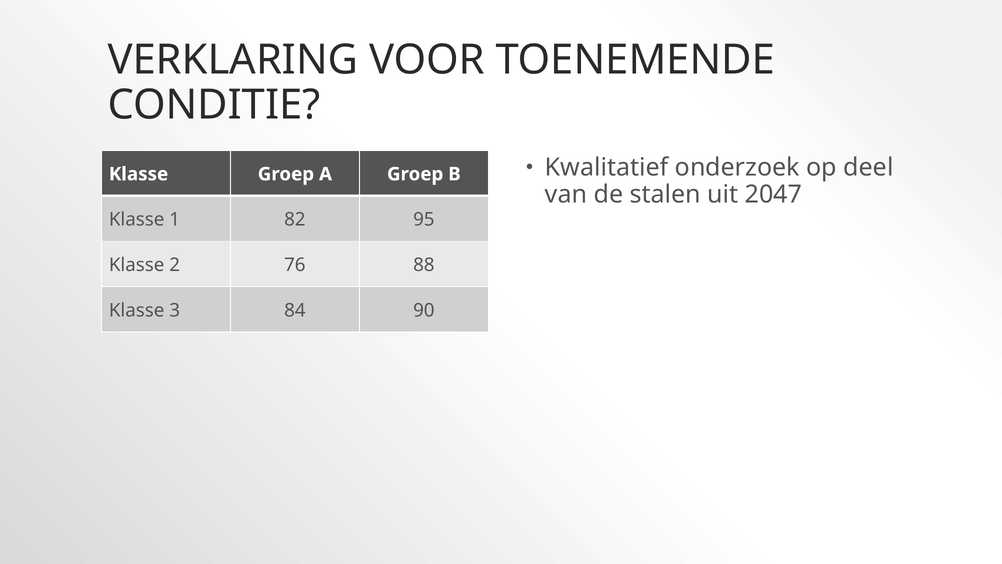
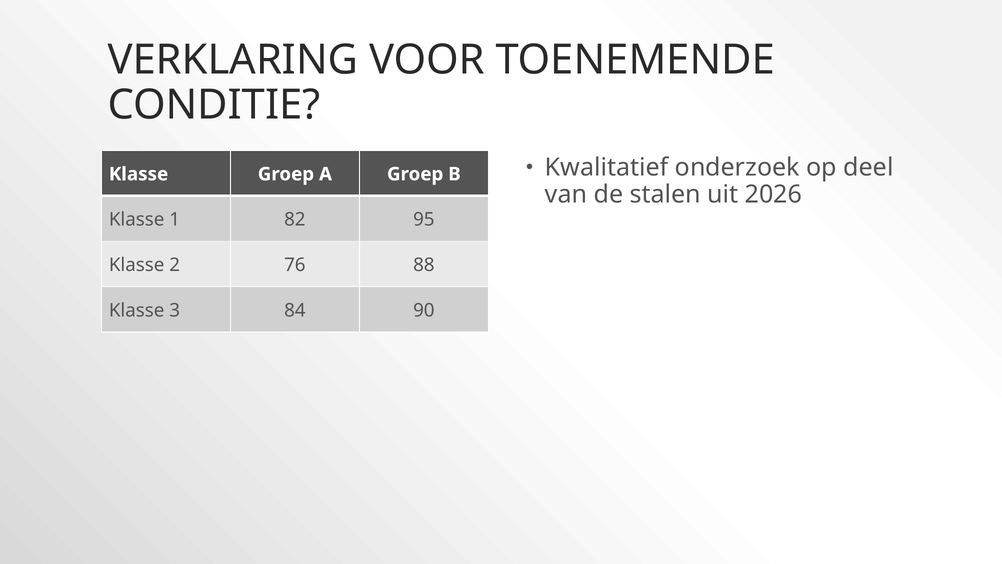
2047: 2047 -> 2026
